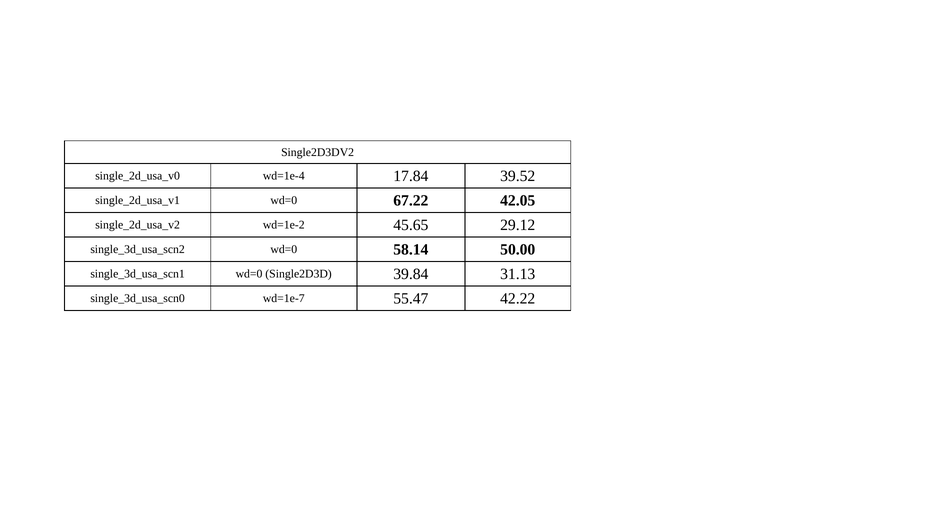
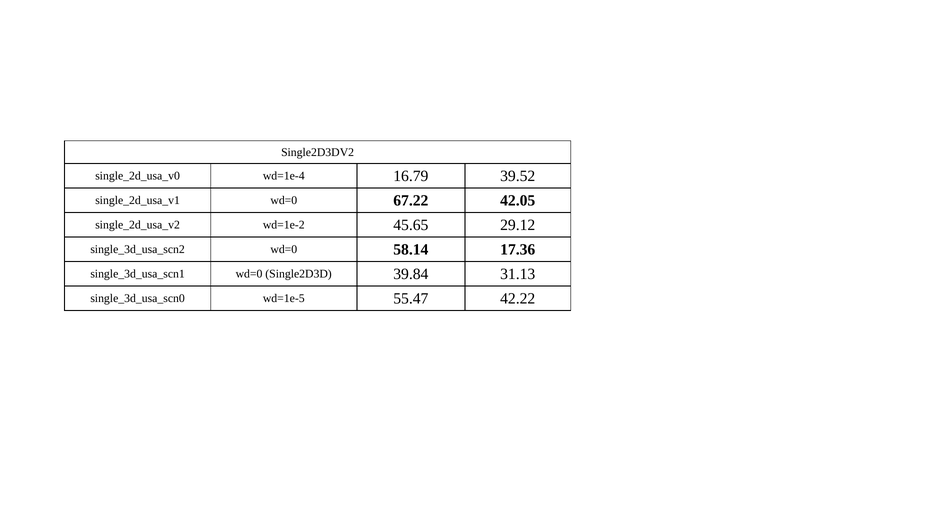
17.84: 17.84 -> 16.79
50.00: 50.00 -> 17.36
wd=1e-7: wd=1e-7 -> wd=1e-5
